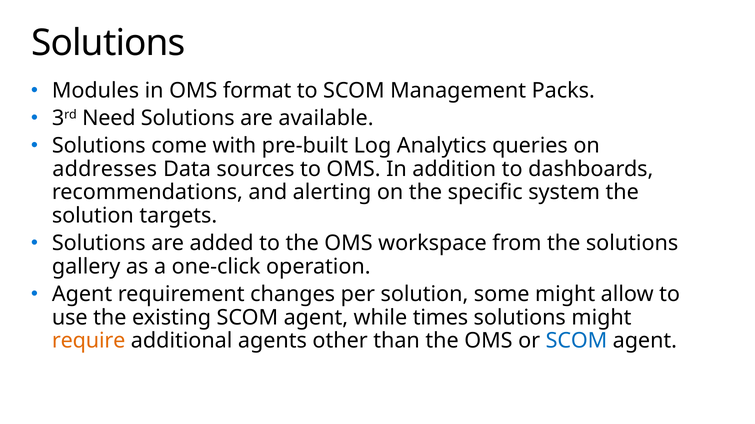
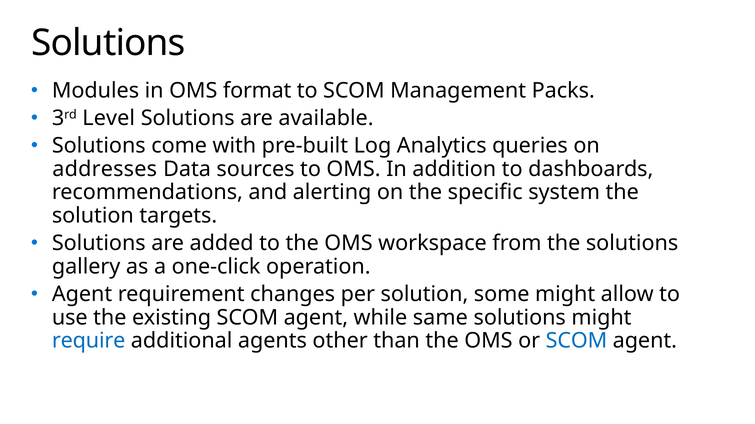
Need: Need -> Level
times: times -> same
require colour: orange -> blue
